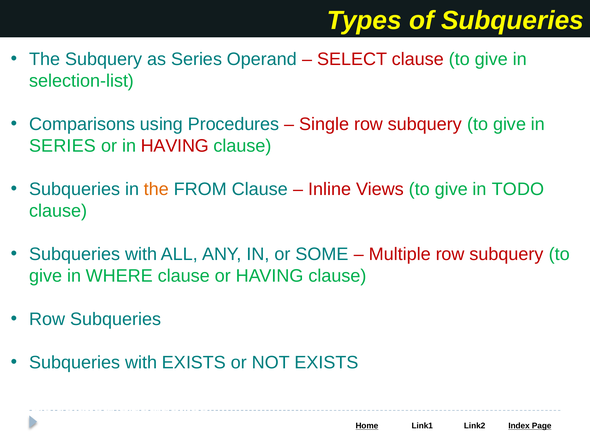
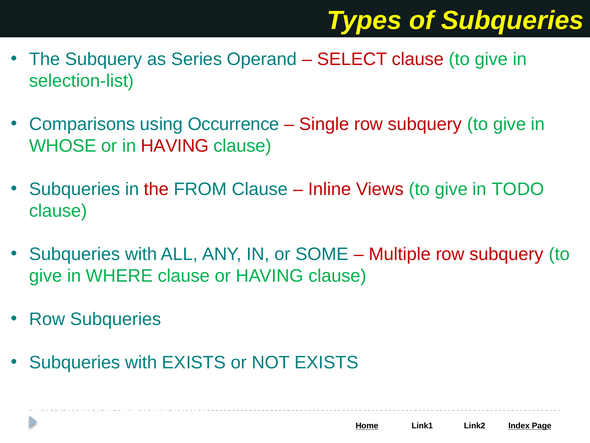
Procedures: Procedures -> Occurrence
SERIES at (63, 146): SERIES -> WHOSE
the at (156, 189) colour: orange -> red
